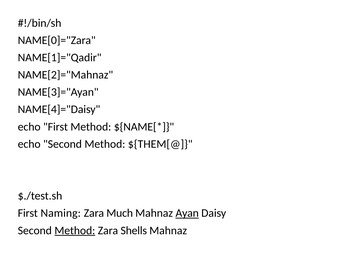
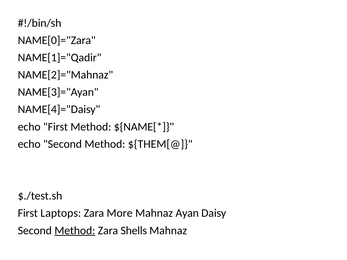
Naming: Naming -> Laptops
Much: Much -> More
Ayan underline: present -> none
